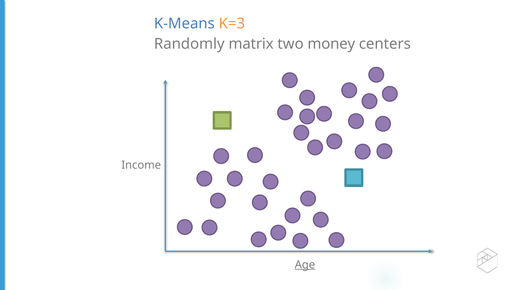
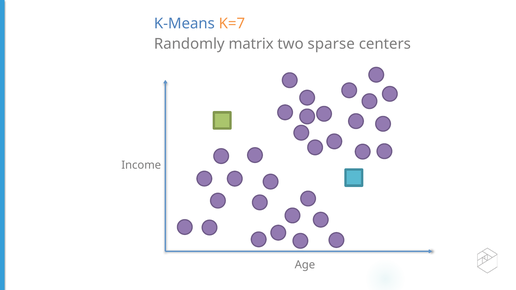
K=3: K=3 -> K=7
money: money -> sparse
Age underline: present -> none
